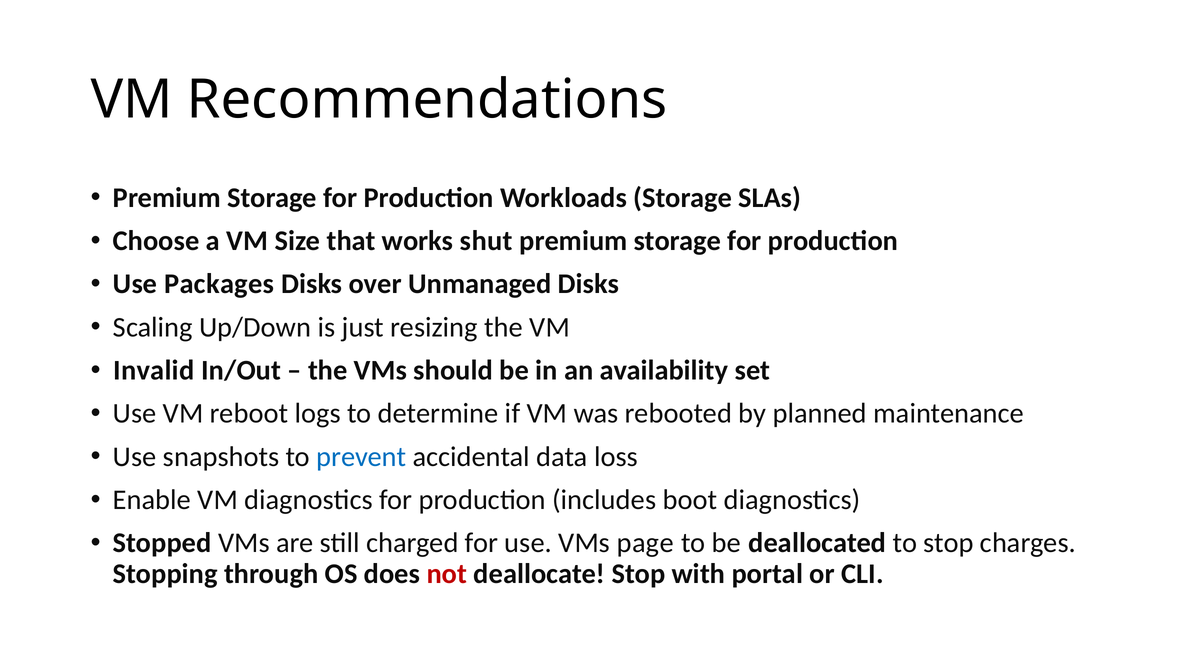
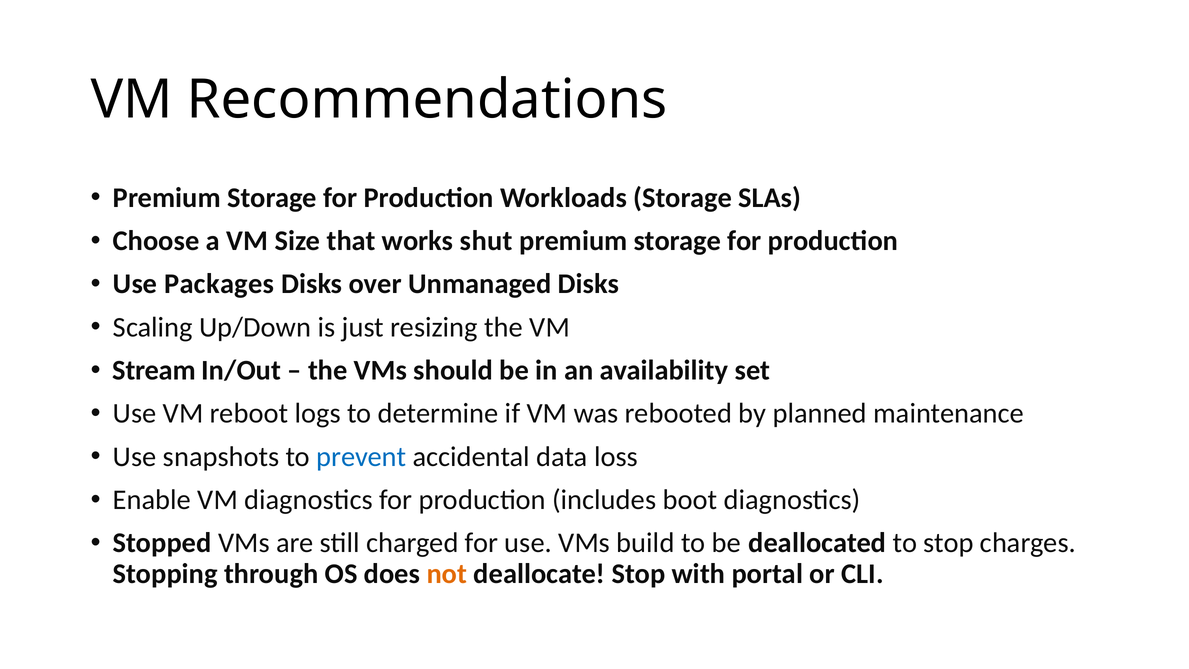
Invalid: Invalid -> Stream
page: page -> build
not colour: red -> orange
